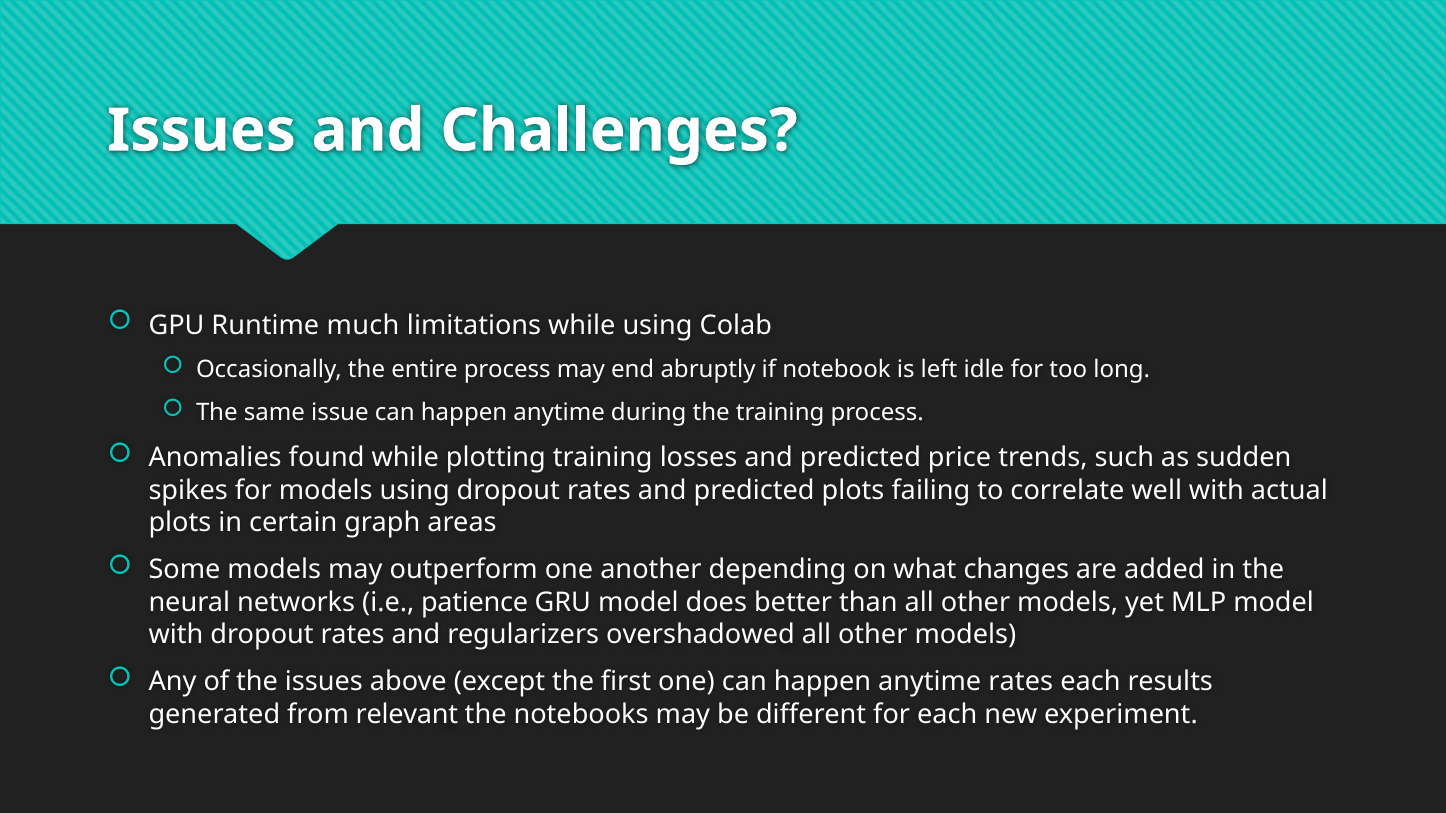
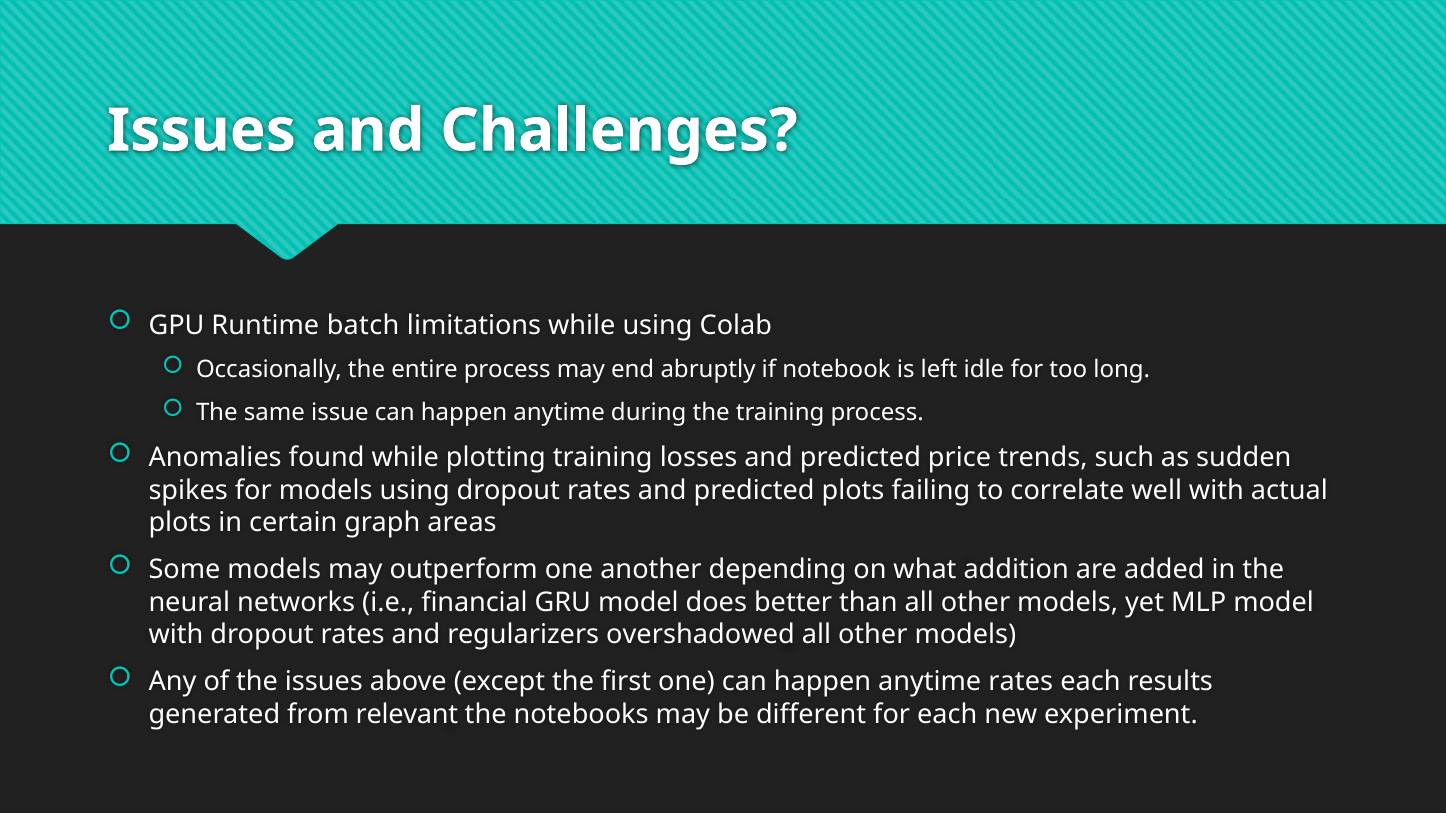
much: much -> batch
changes: changes -> addition
patience: patience -> financial
